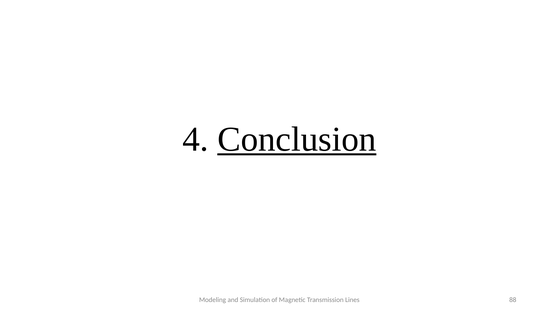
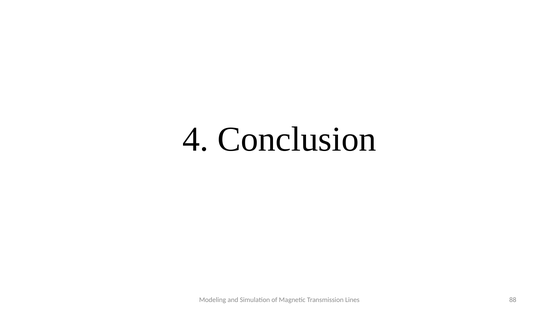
Conclusion underline: present -> none
